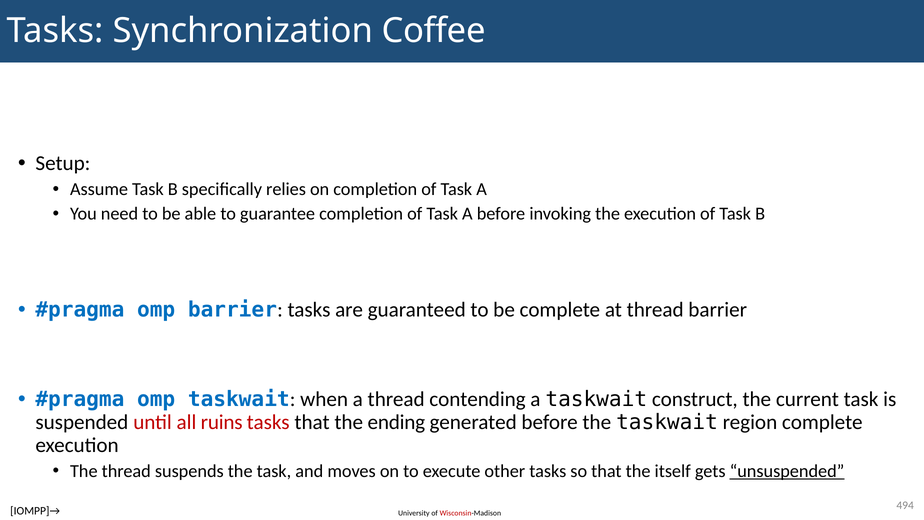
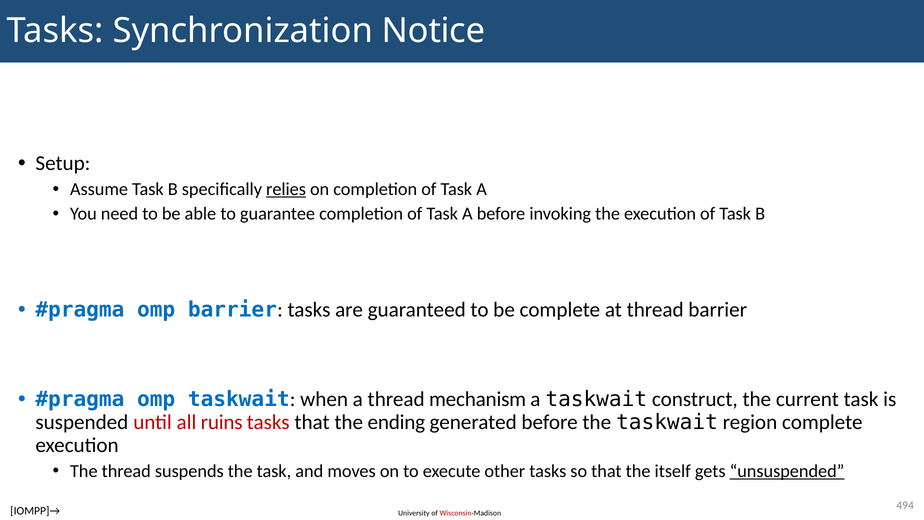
Coffee: Coffee -> Notice
relies underline: none -> present
contending: contending -> mechanism
